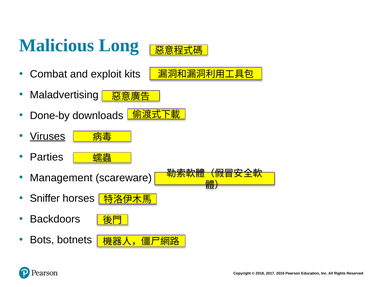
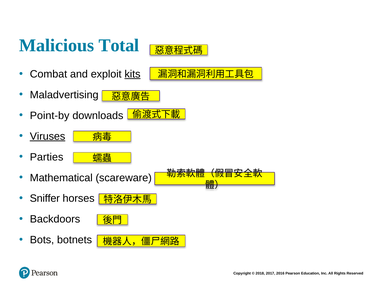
Long: Long -> Total
kits underline: none -> present
Done-by: Done-by -> Point-by
Management: Management -> Mathematical
